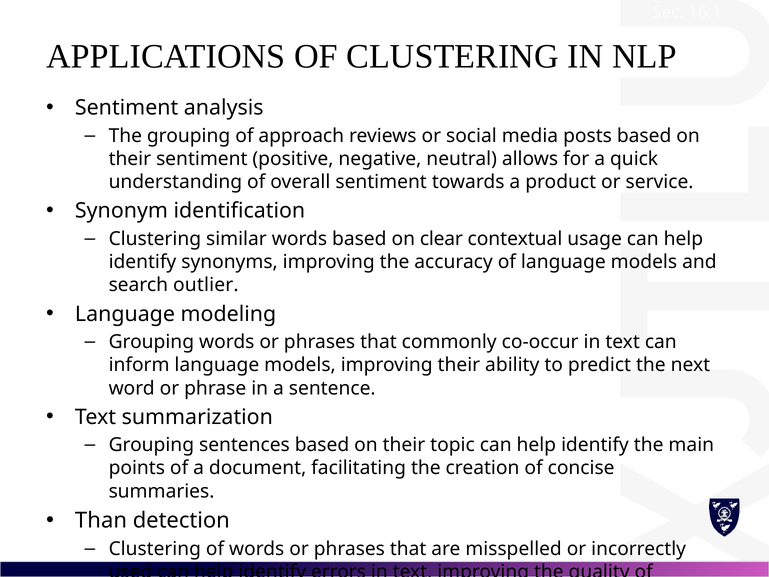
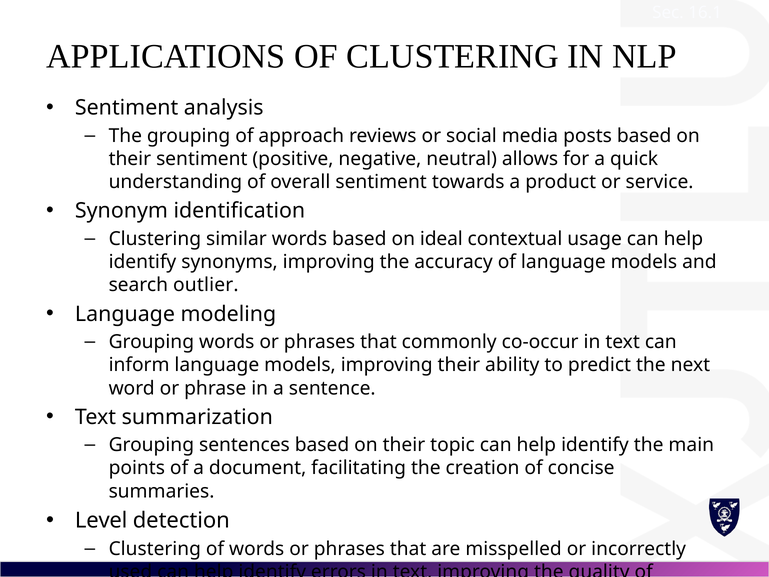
clear: clear -> ideal
Than: Than -> Level
